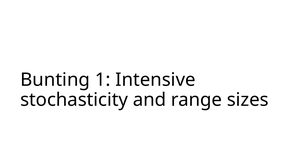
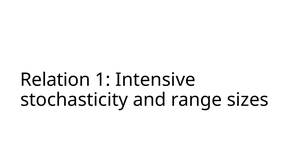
Bunting: Bunting -> Relation
